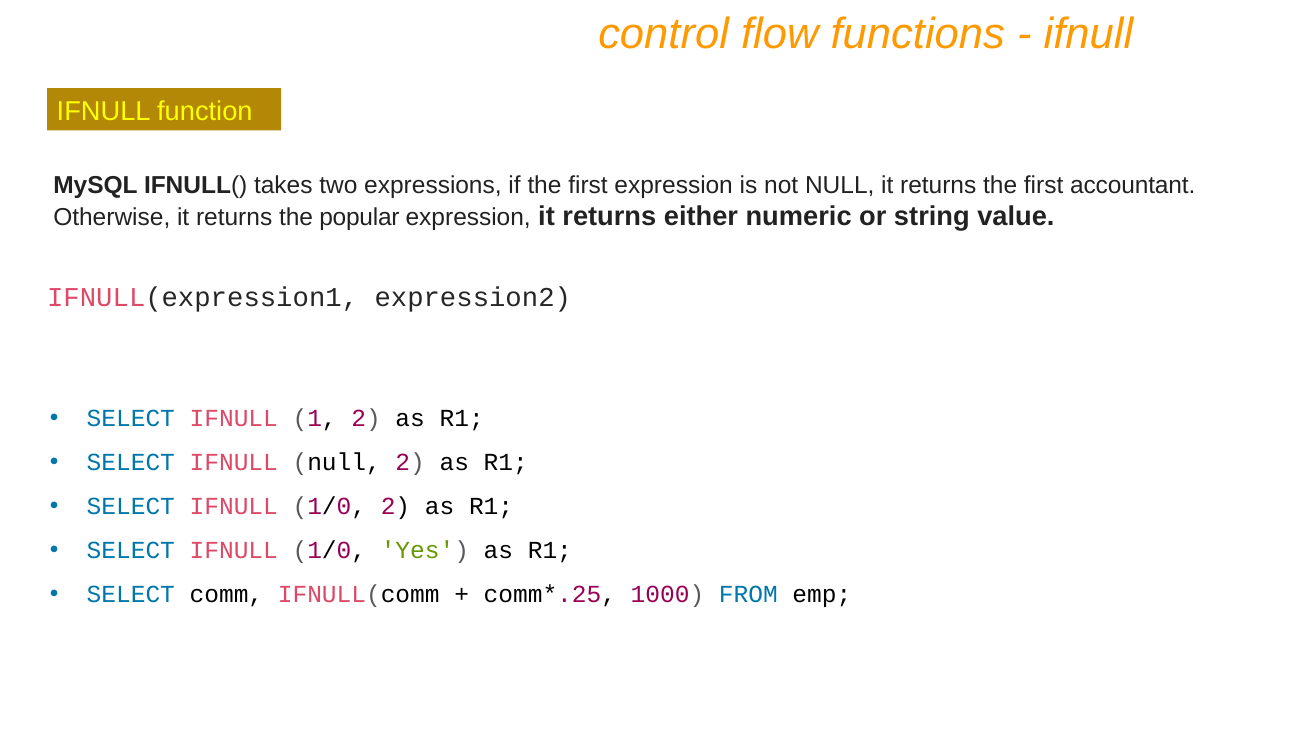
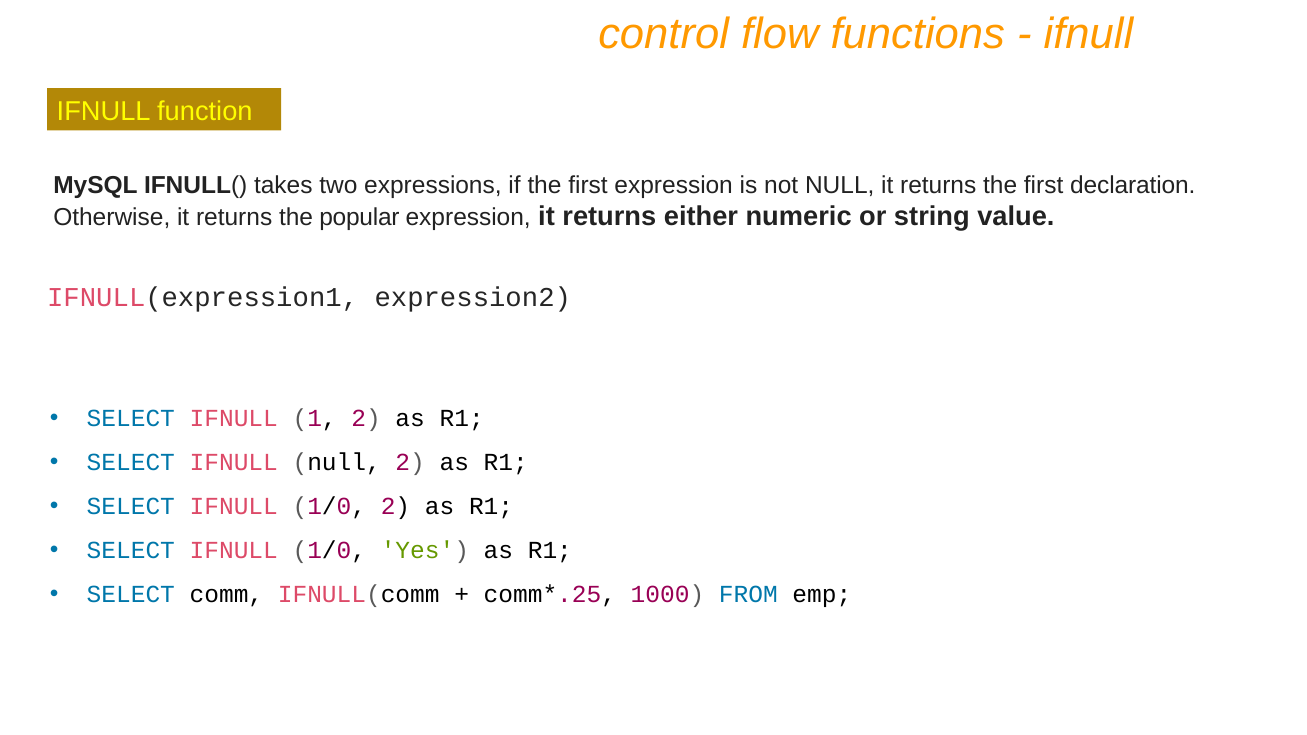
accountant: accountant -> declaration
